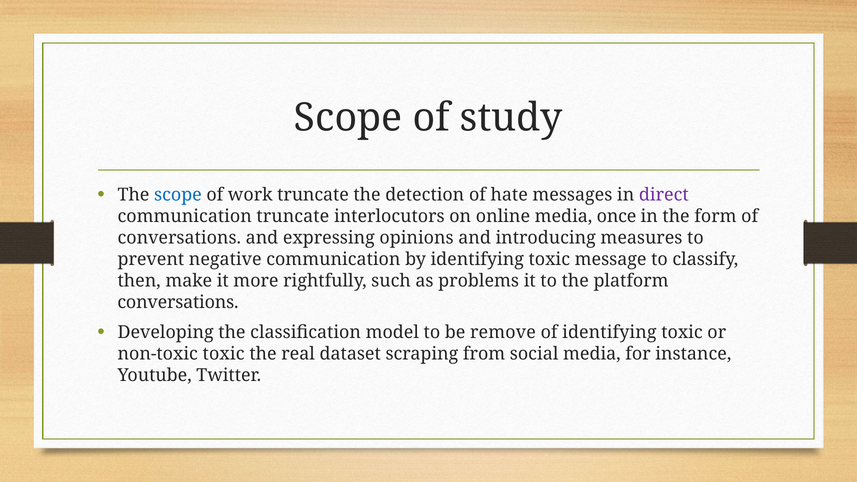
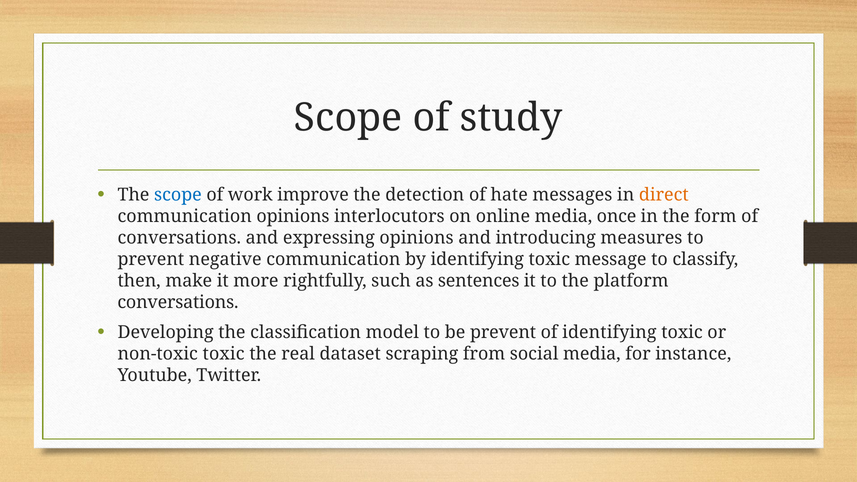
work truncate: truncate -> improve
direct colour: purple -> orange
communication truncate: truncate -> opinions
problems: problems -> sentences
be remove: remove -> prevent
